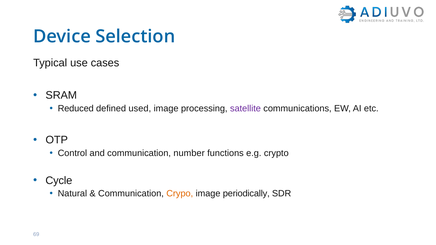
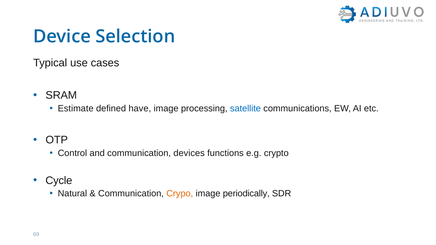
Reduced: Reduced -> Estimate
used: used -> have
satellite colour: purple -> blue
number: number -> devices
